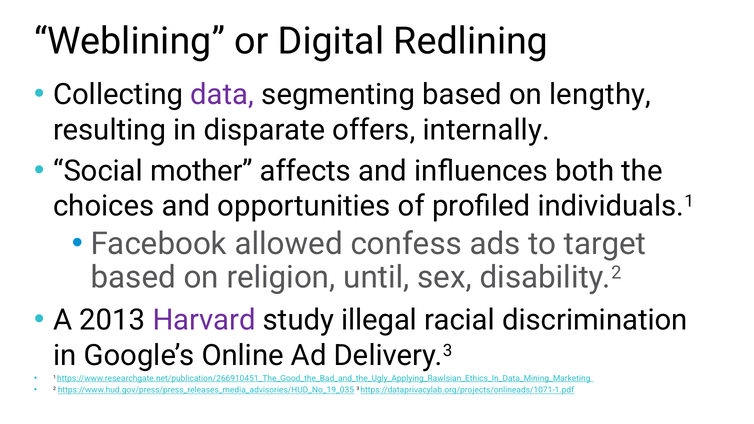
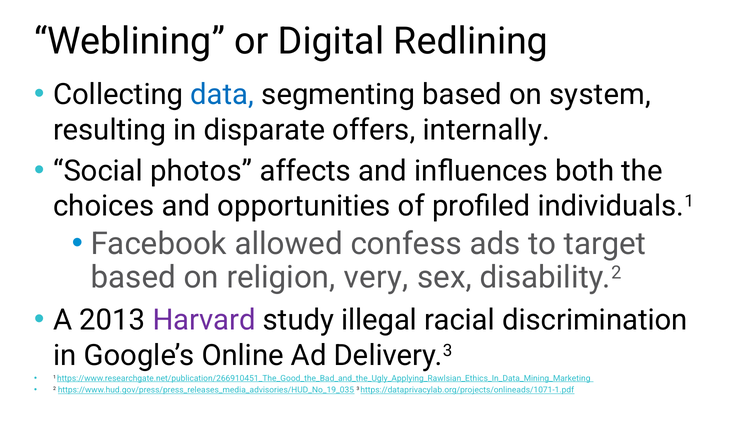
data colour: purple -> blue
lengthy: lengthy -> system
mother: mother -> photos
until: until -> very
